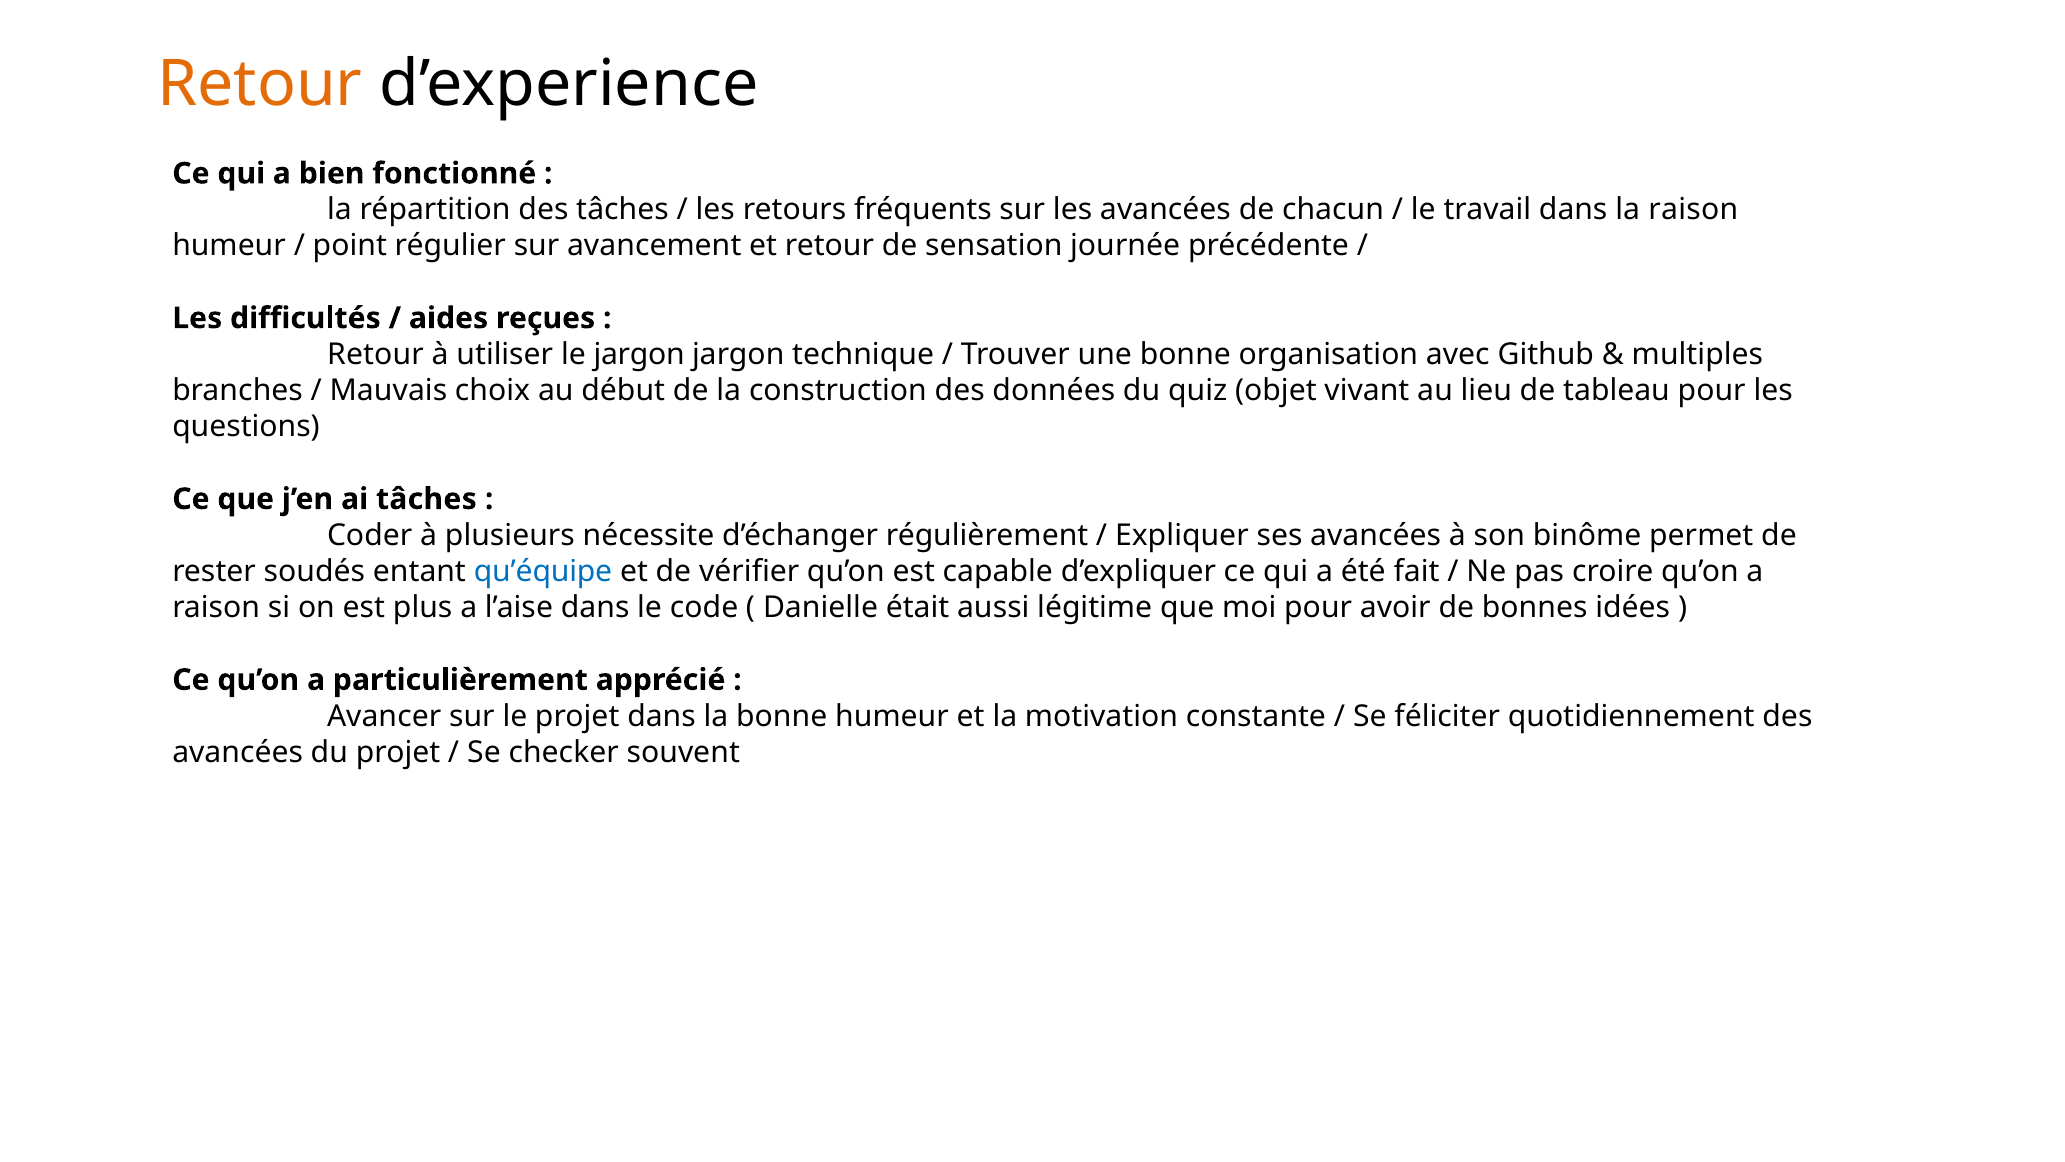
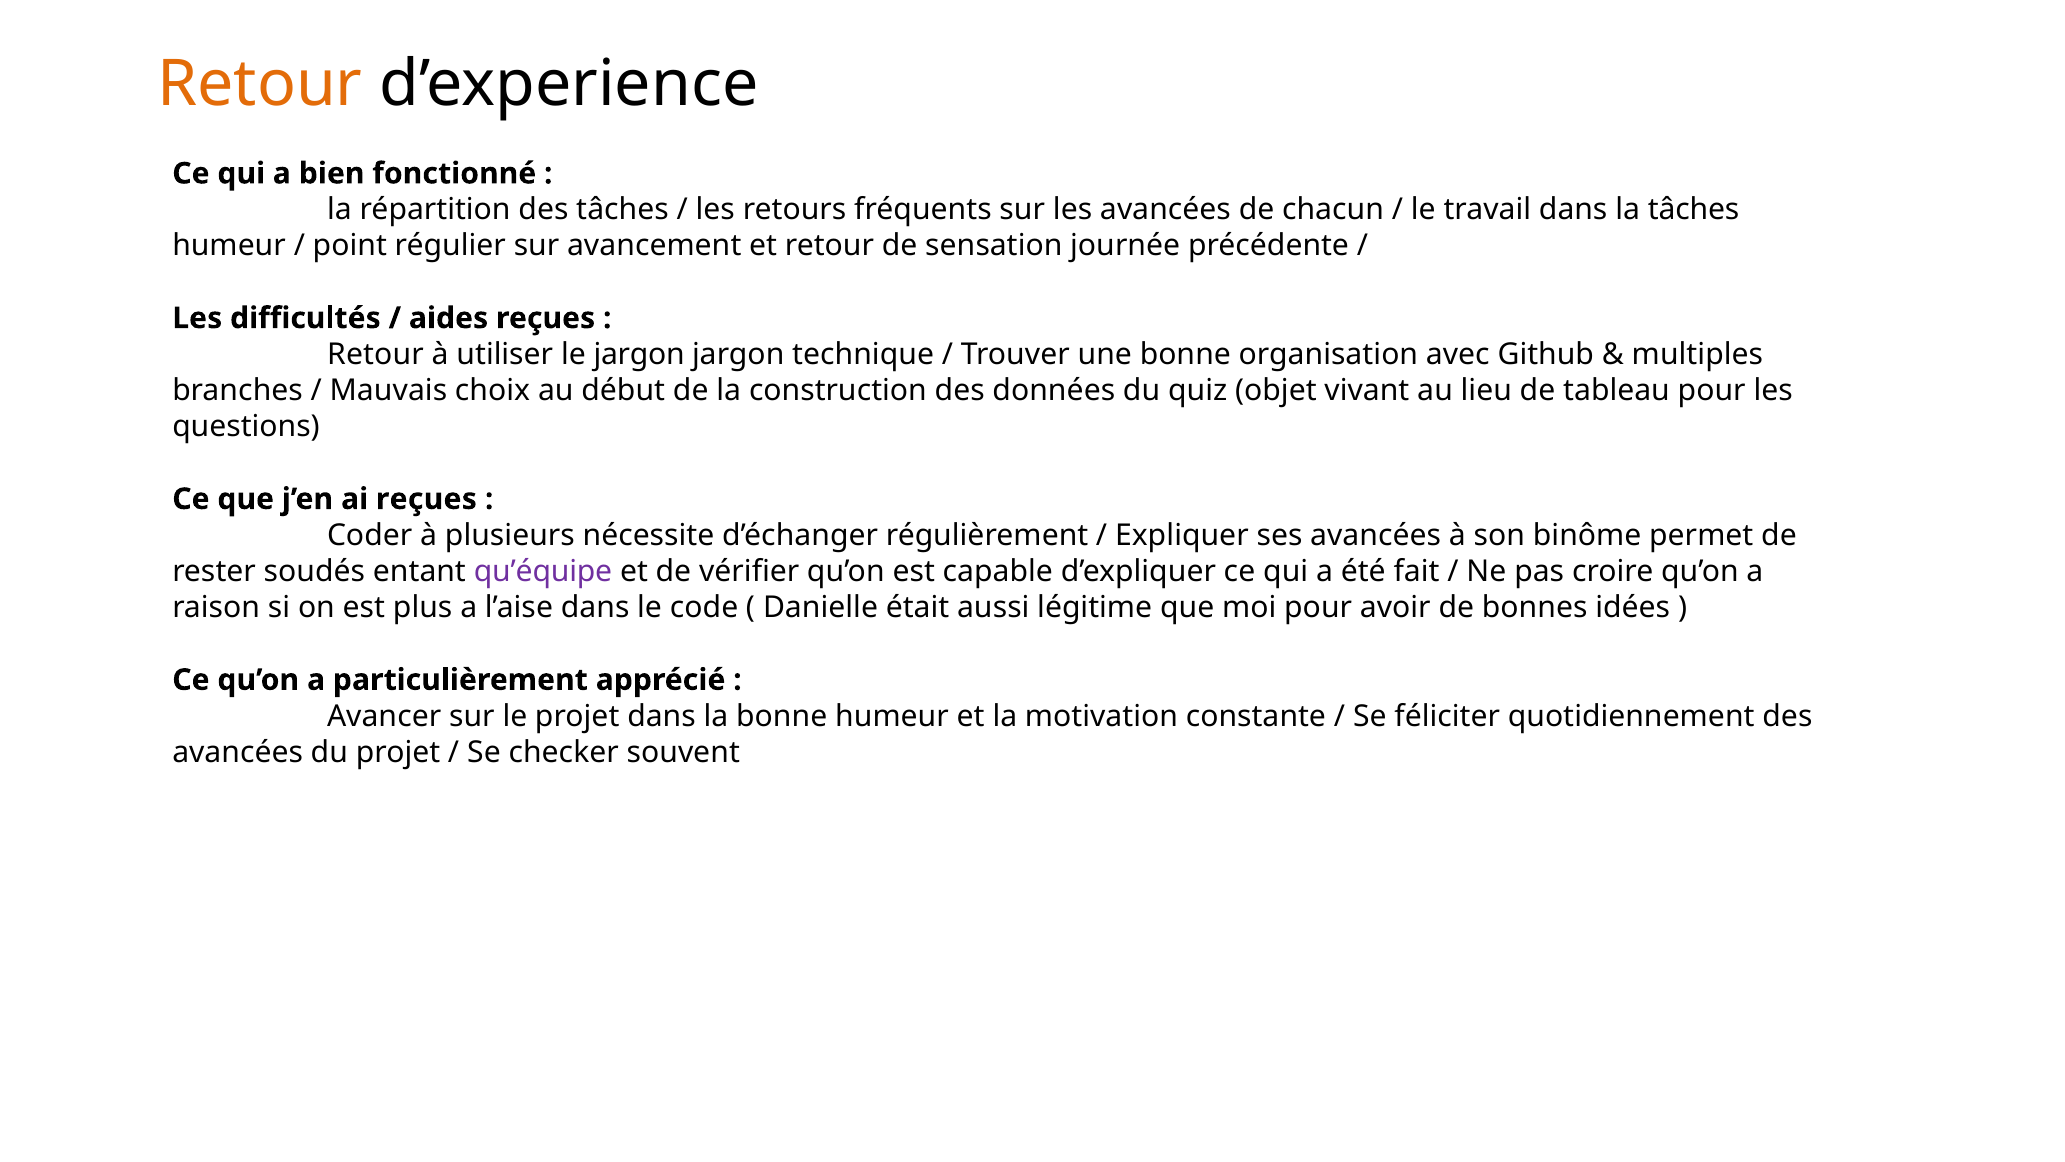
la raison: raison -> tâches
ai tâches: tâches -> reçues
qu’équipe colour: blue -> purple
